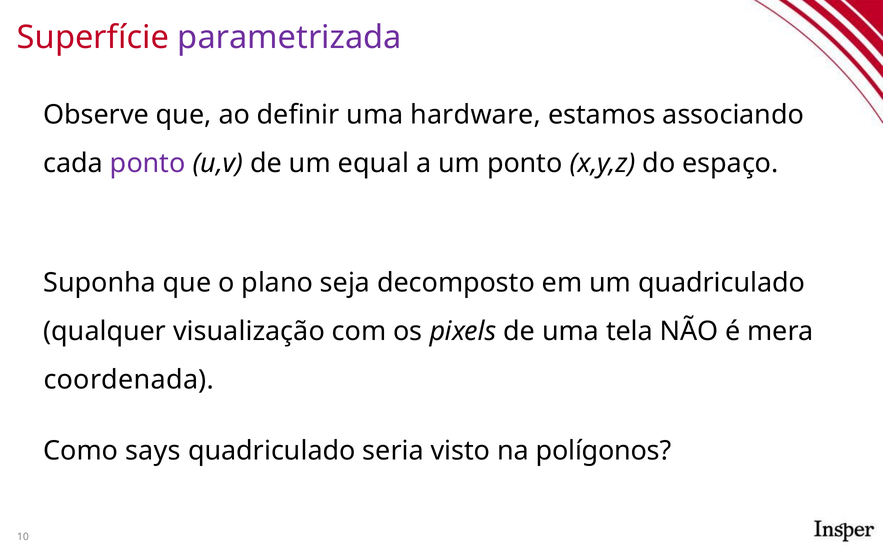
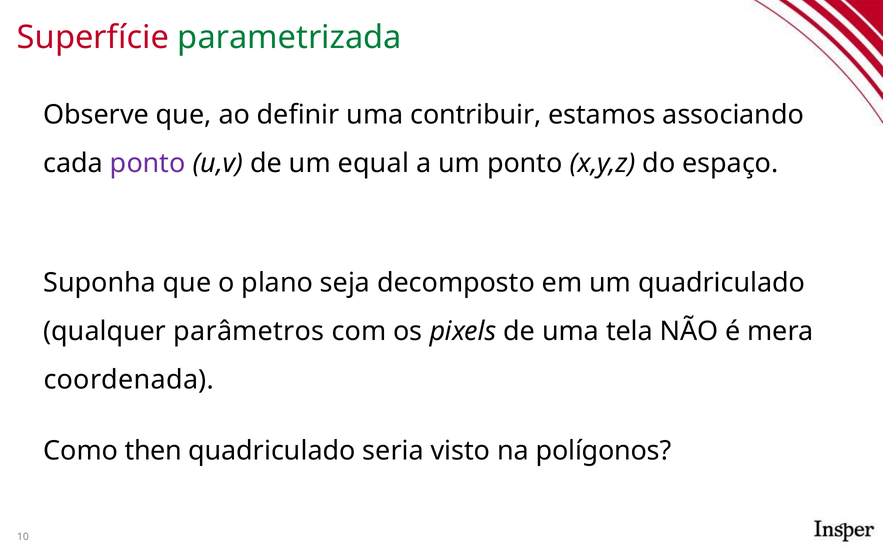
parametrizada colour: purple -> green
hardware: hardware -> contribuir
visualização: visualização -> parâmetros
says: says -> then
